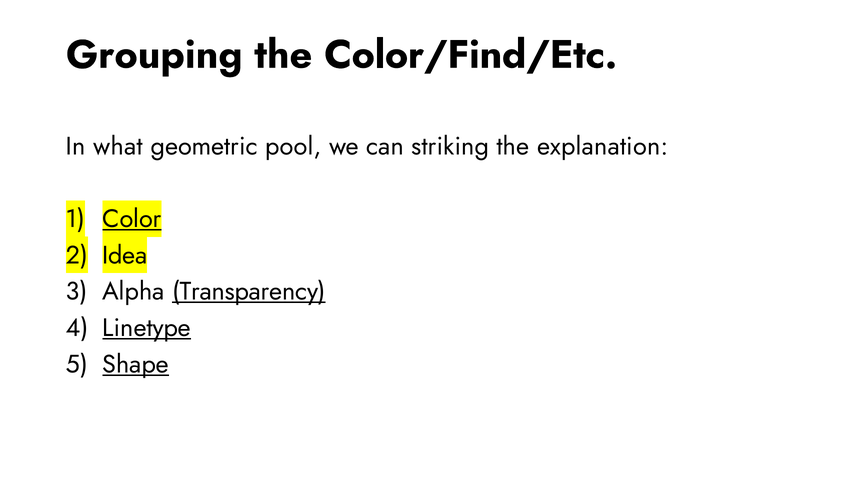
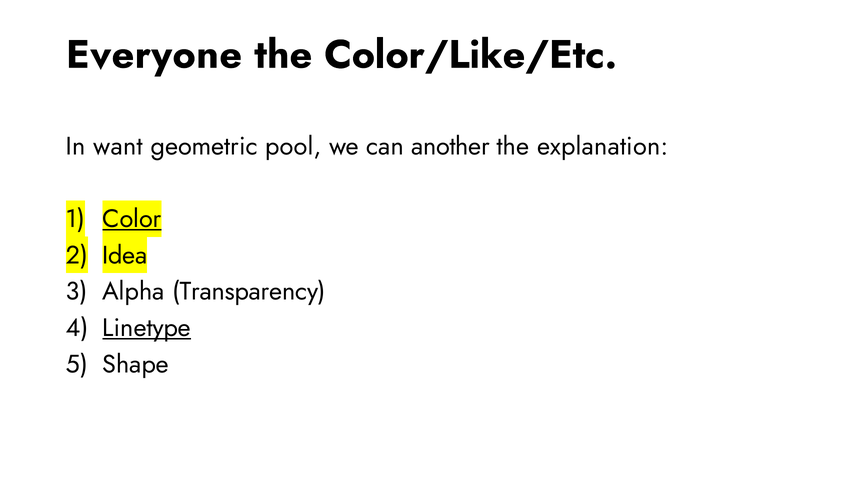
Grouping: Grouping -> Everyone
Color/Find/Etc: Color/Find/Etc -> Color/Like/Etc
what: what -> want
striking: striking -> another
Transparency underline: present -> none
Shape underline: present -> none
